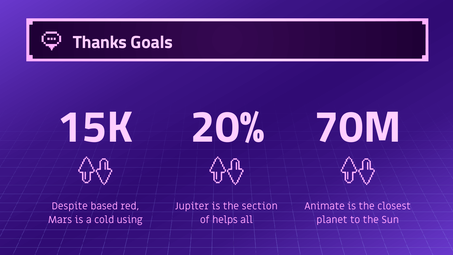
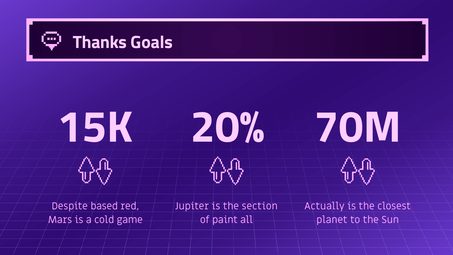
Animate: Animate -> Actually
using: using -> game
helps: helps -> paint
